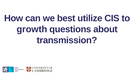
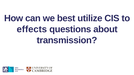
growth: growth -> effects
